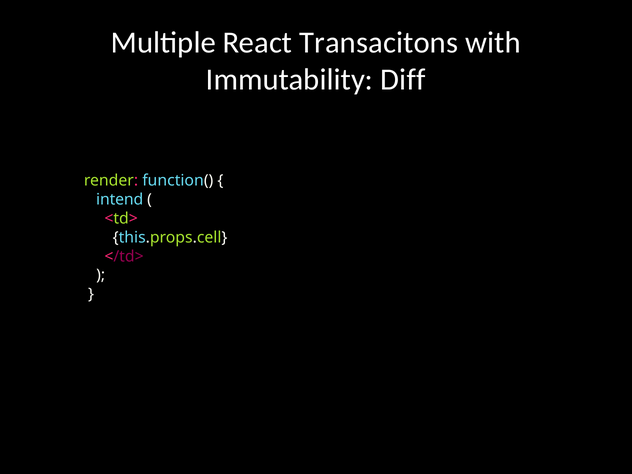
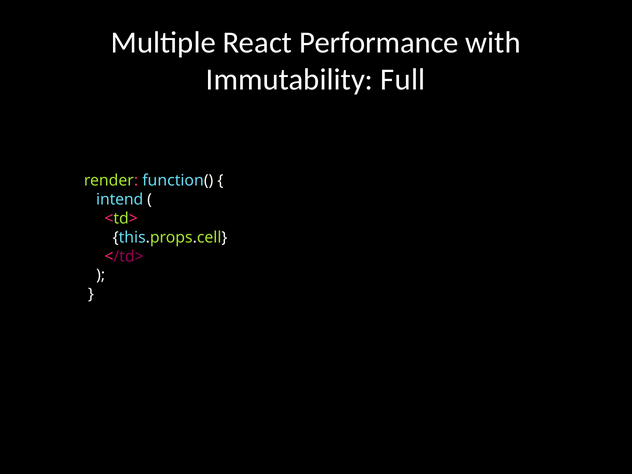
Transacitons: Transacitons -> Performance
Diff: Diff -> Full
